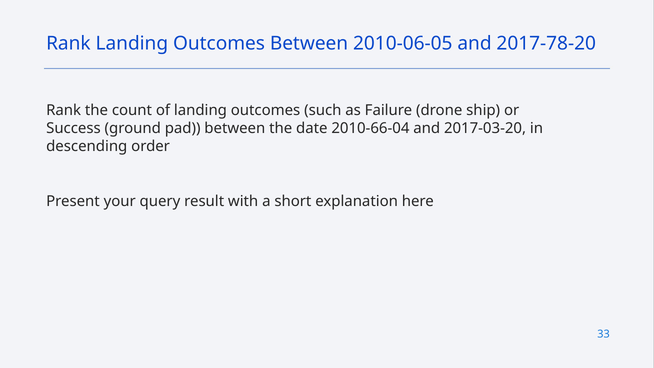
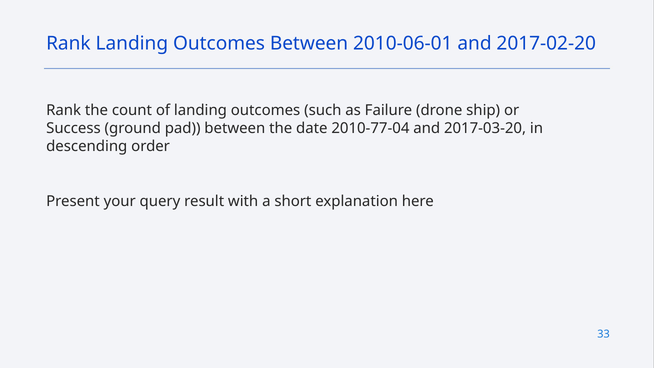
2010-06-05: 2010-06-05 -> 2010-06-01
2017-78-20: 2017-78-20 -> 2017-02-20
2010-66-04: 2010-66-04 -> 2010-77-04
